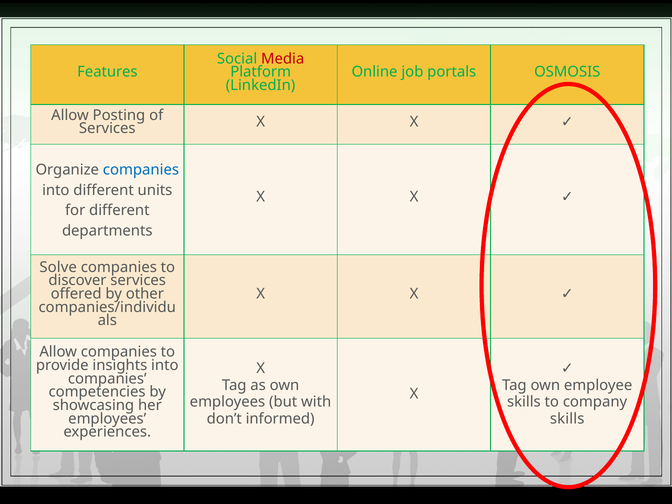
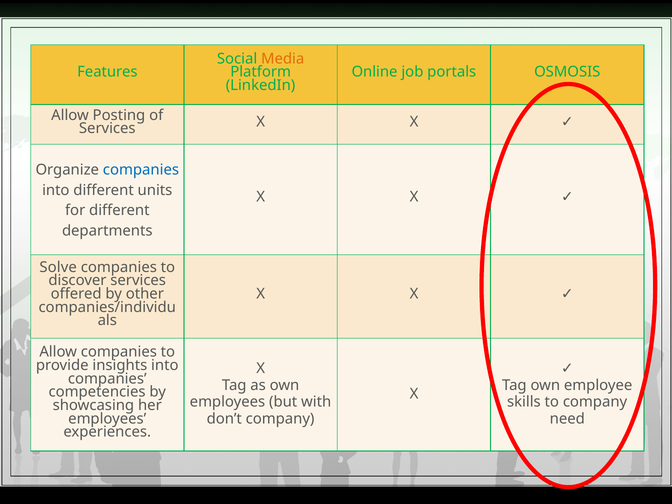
Media colour: red -> orange
don’t informed: informed -> company
skills at (567, 419): skills -> need
